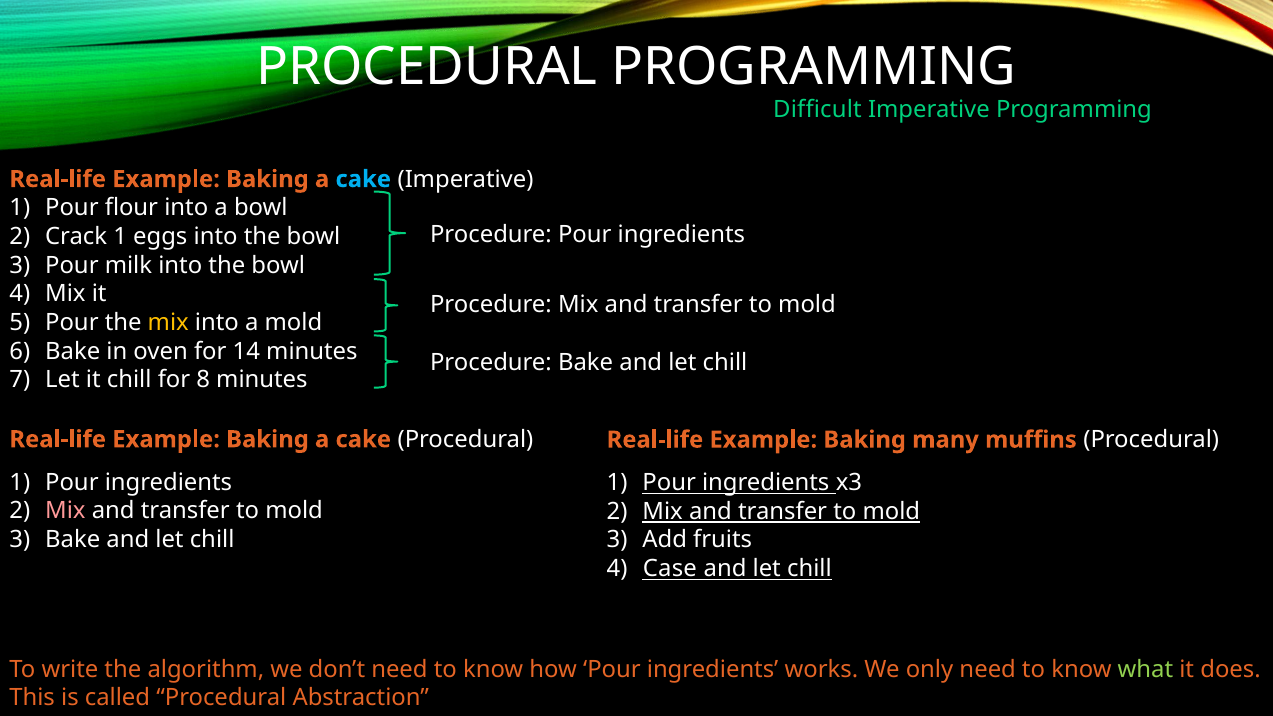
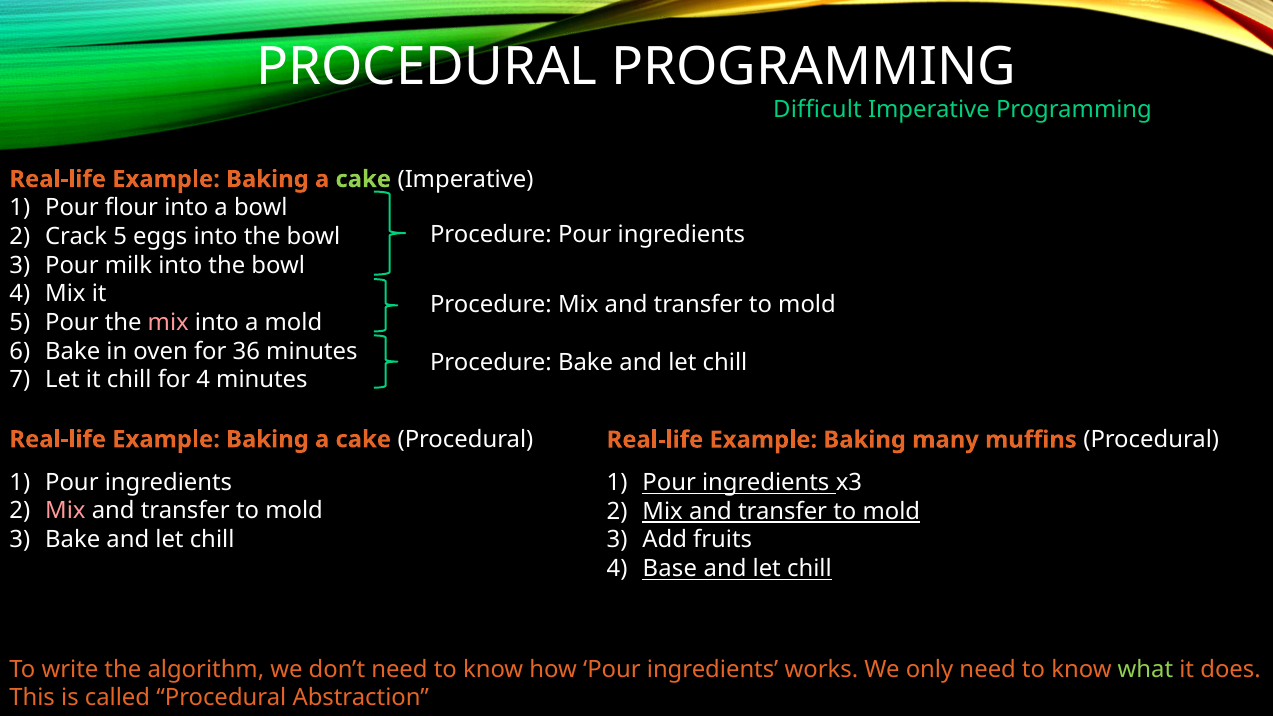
cake at (363, 179) colour: light blue -> light green
Crack 1: 1 -> 5
mix at (168, 323) colour: yellow -> pink
14: 14 -> 36
for 8: 8 -> 4
Case: Case -> Base
